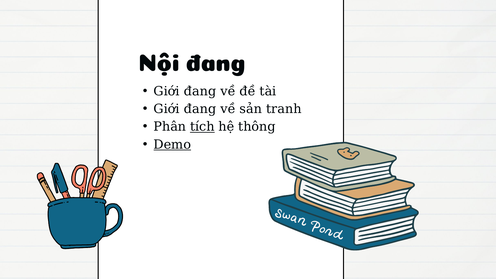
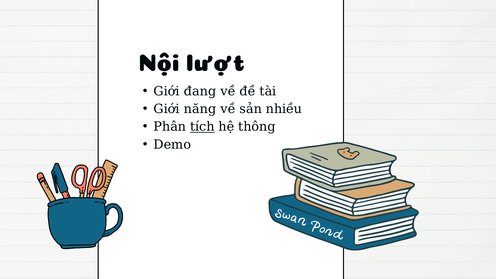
Nội đang: đang -> lượt
đang at (200, 109): đang -> năng
tranh: tranh -> nhiều
Demo underline: present -> none
